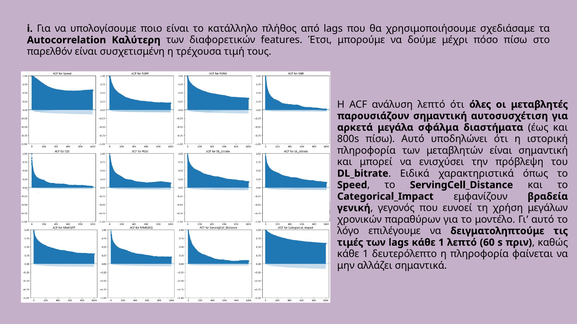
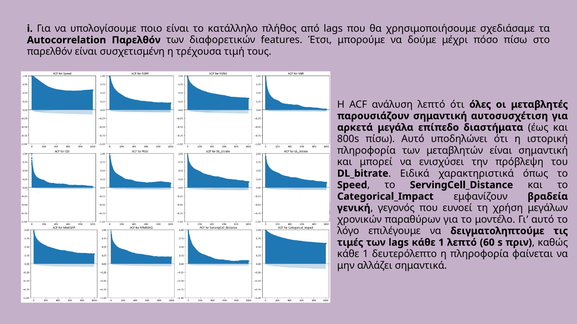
Autocorrelation Καλύτερη: Καλύτερη -> Παρελθόν
σφάλμα: σφάλμα -> επίπεδο
